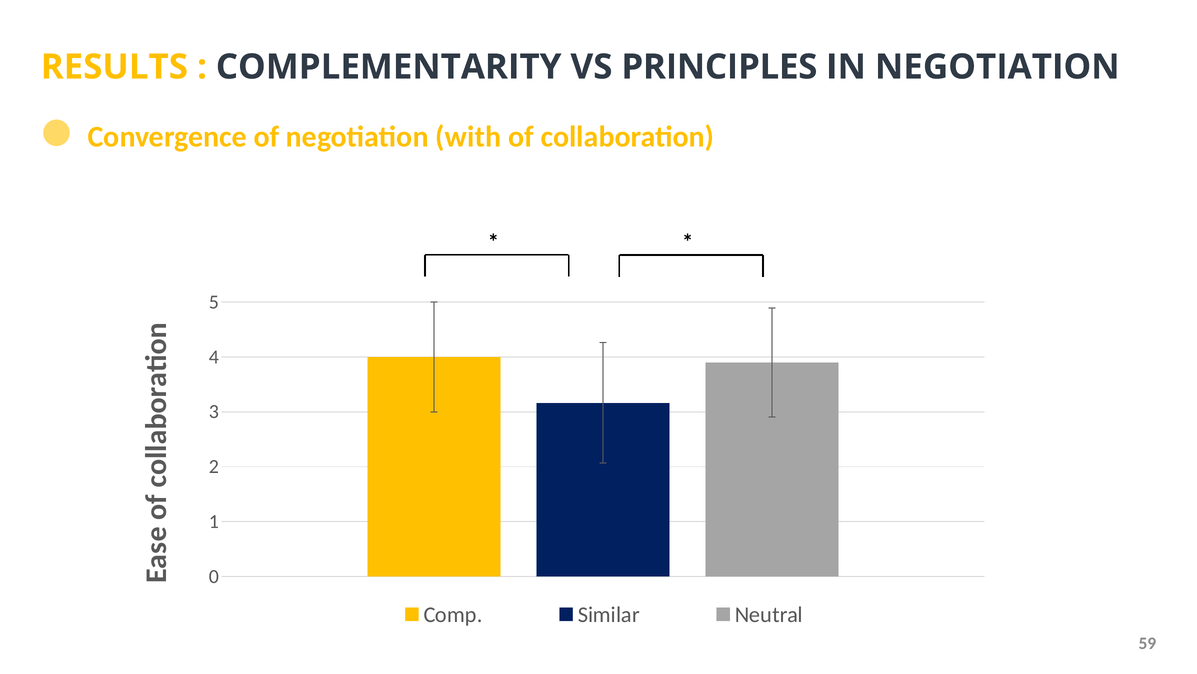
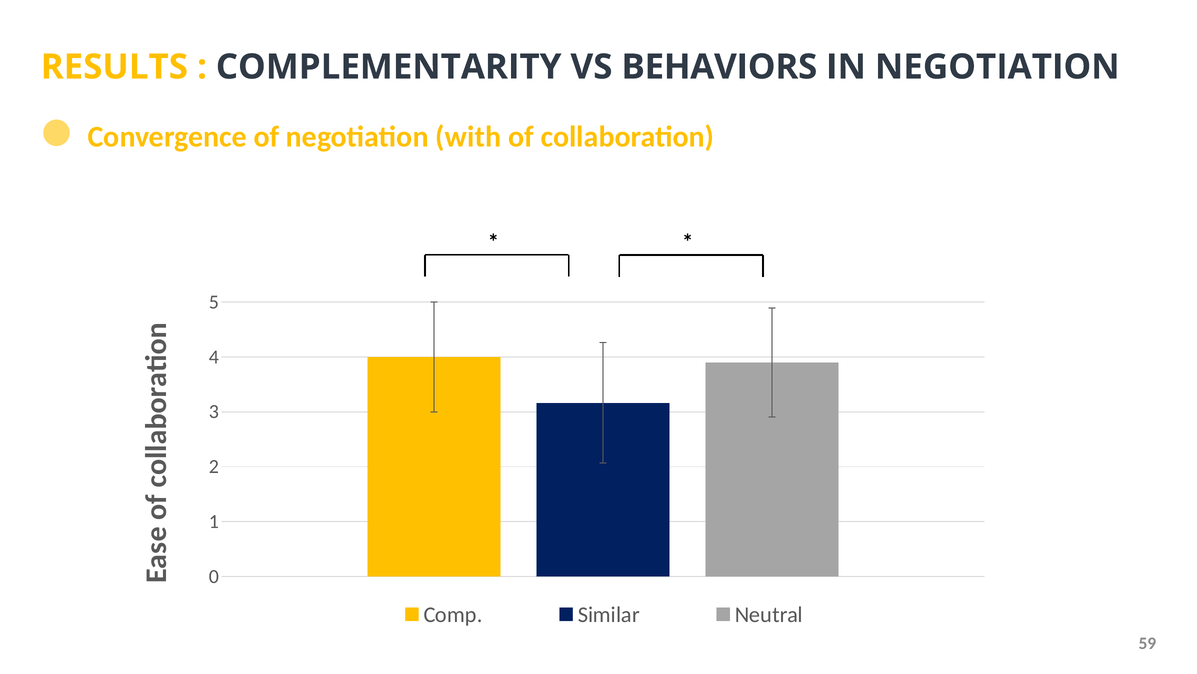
PRINCIPLES: PRINCIPLES -> BEHAVIORS
